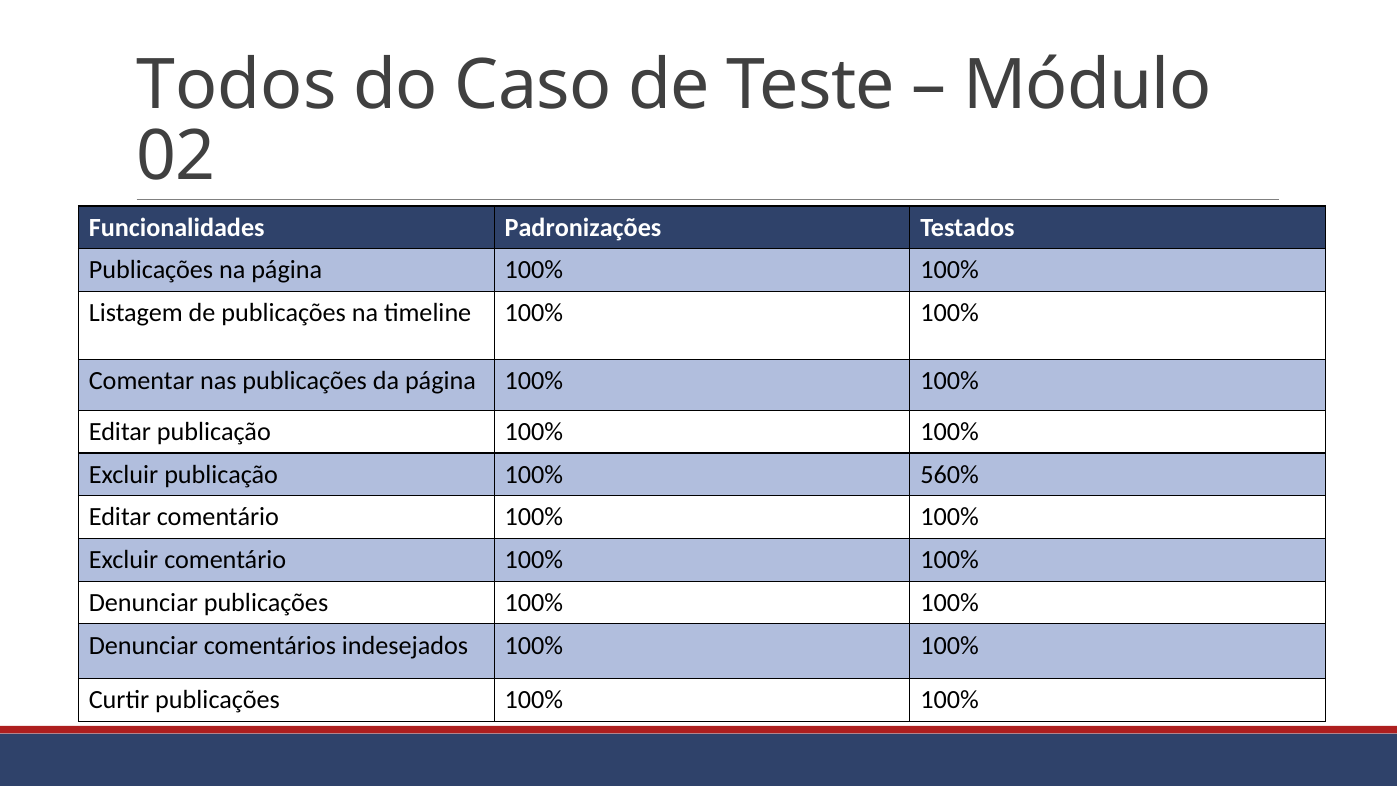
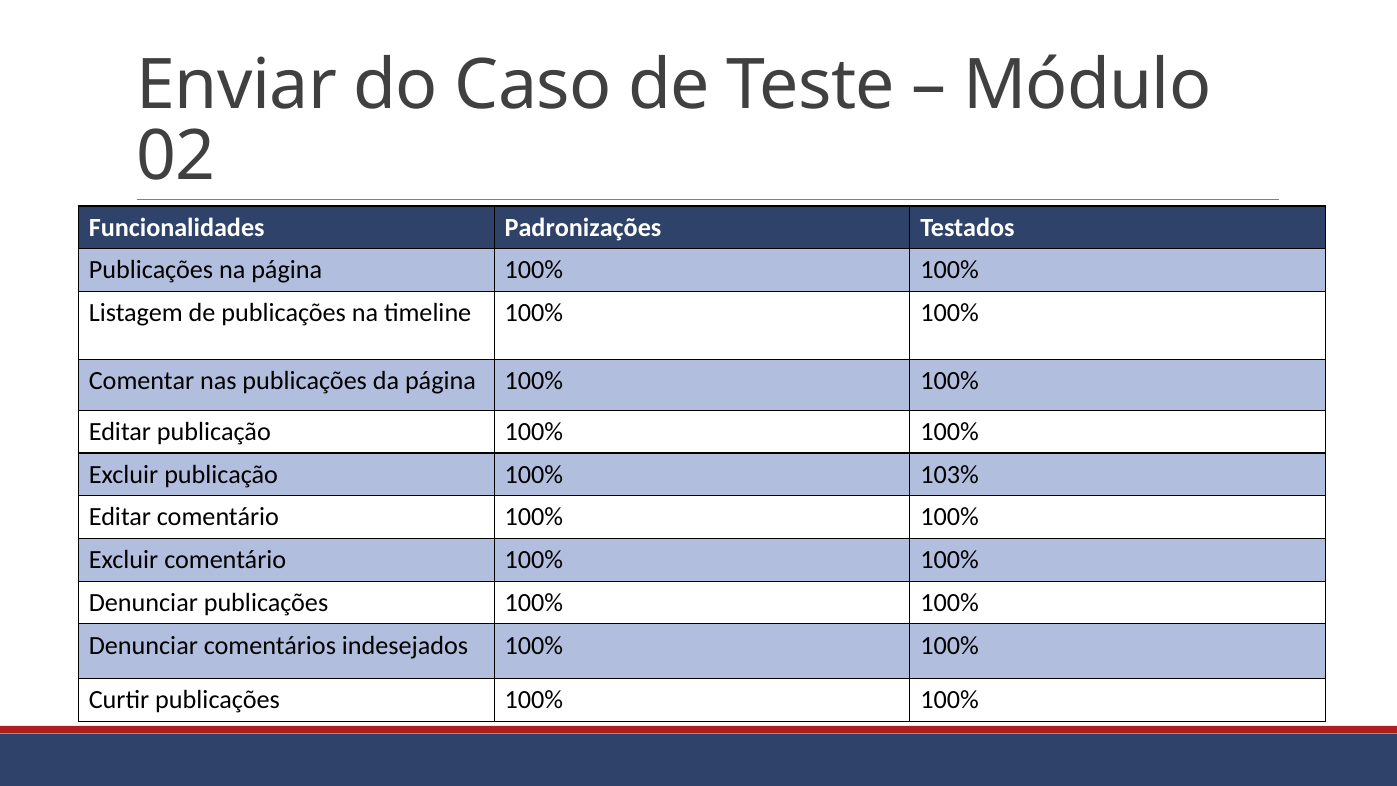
Todos: Todos -> Enviar
560%: 560% -> 103%
